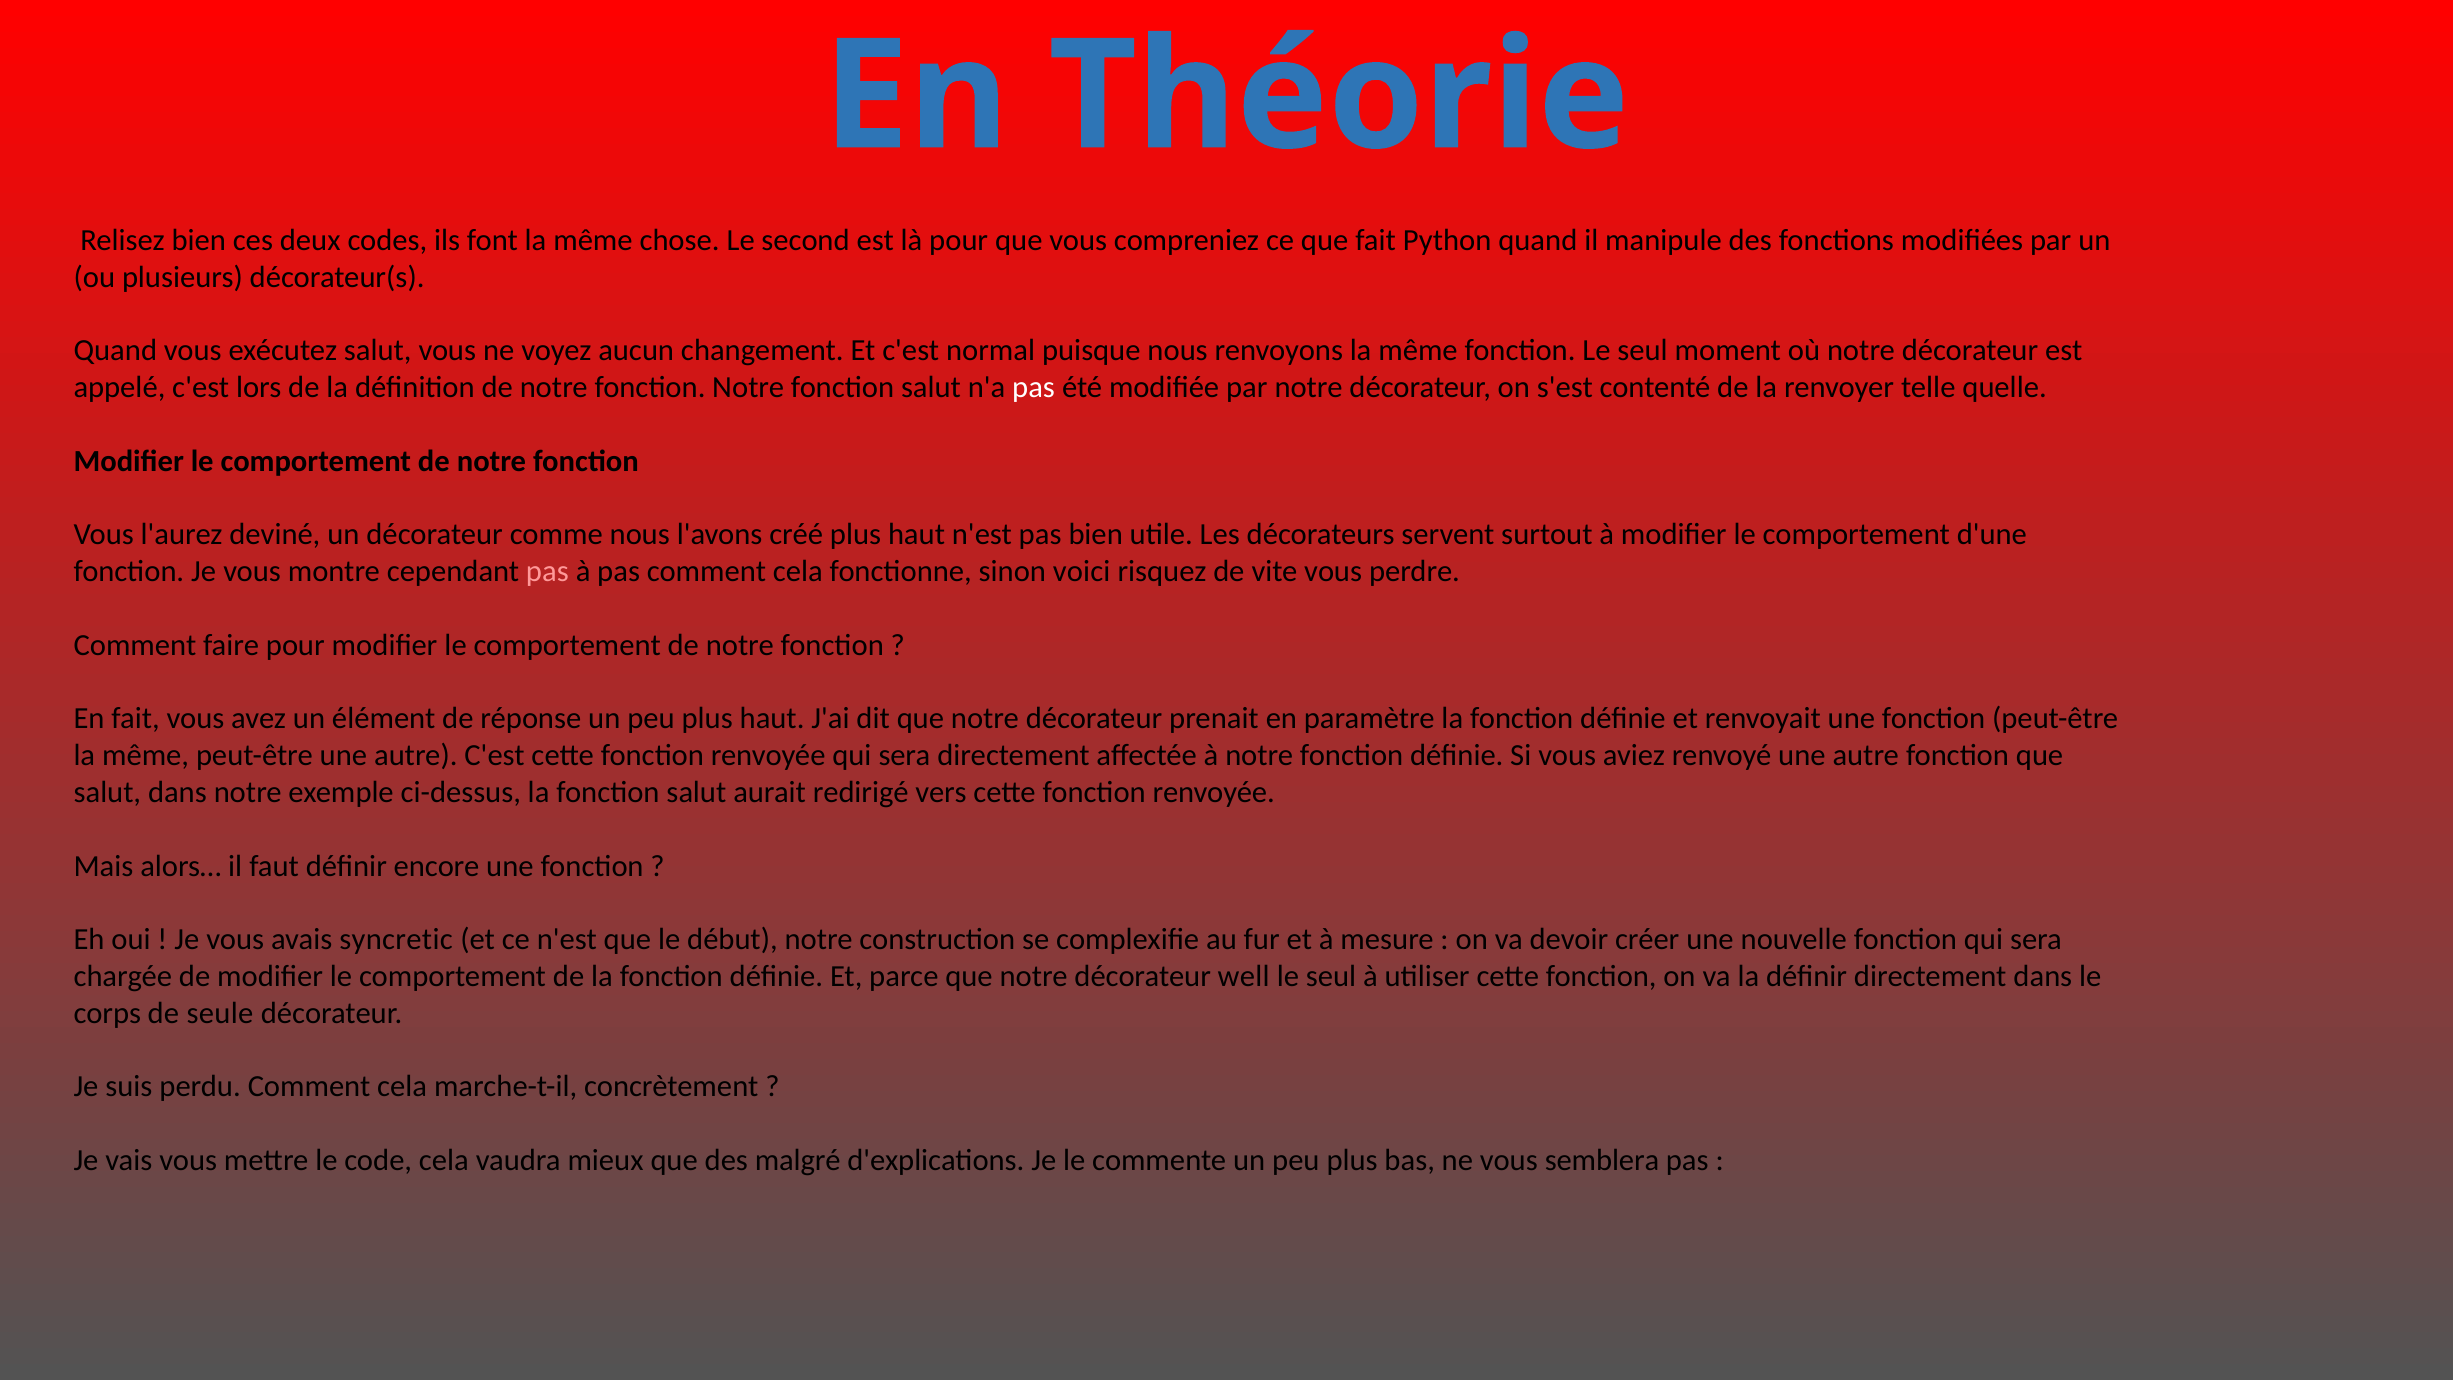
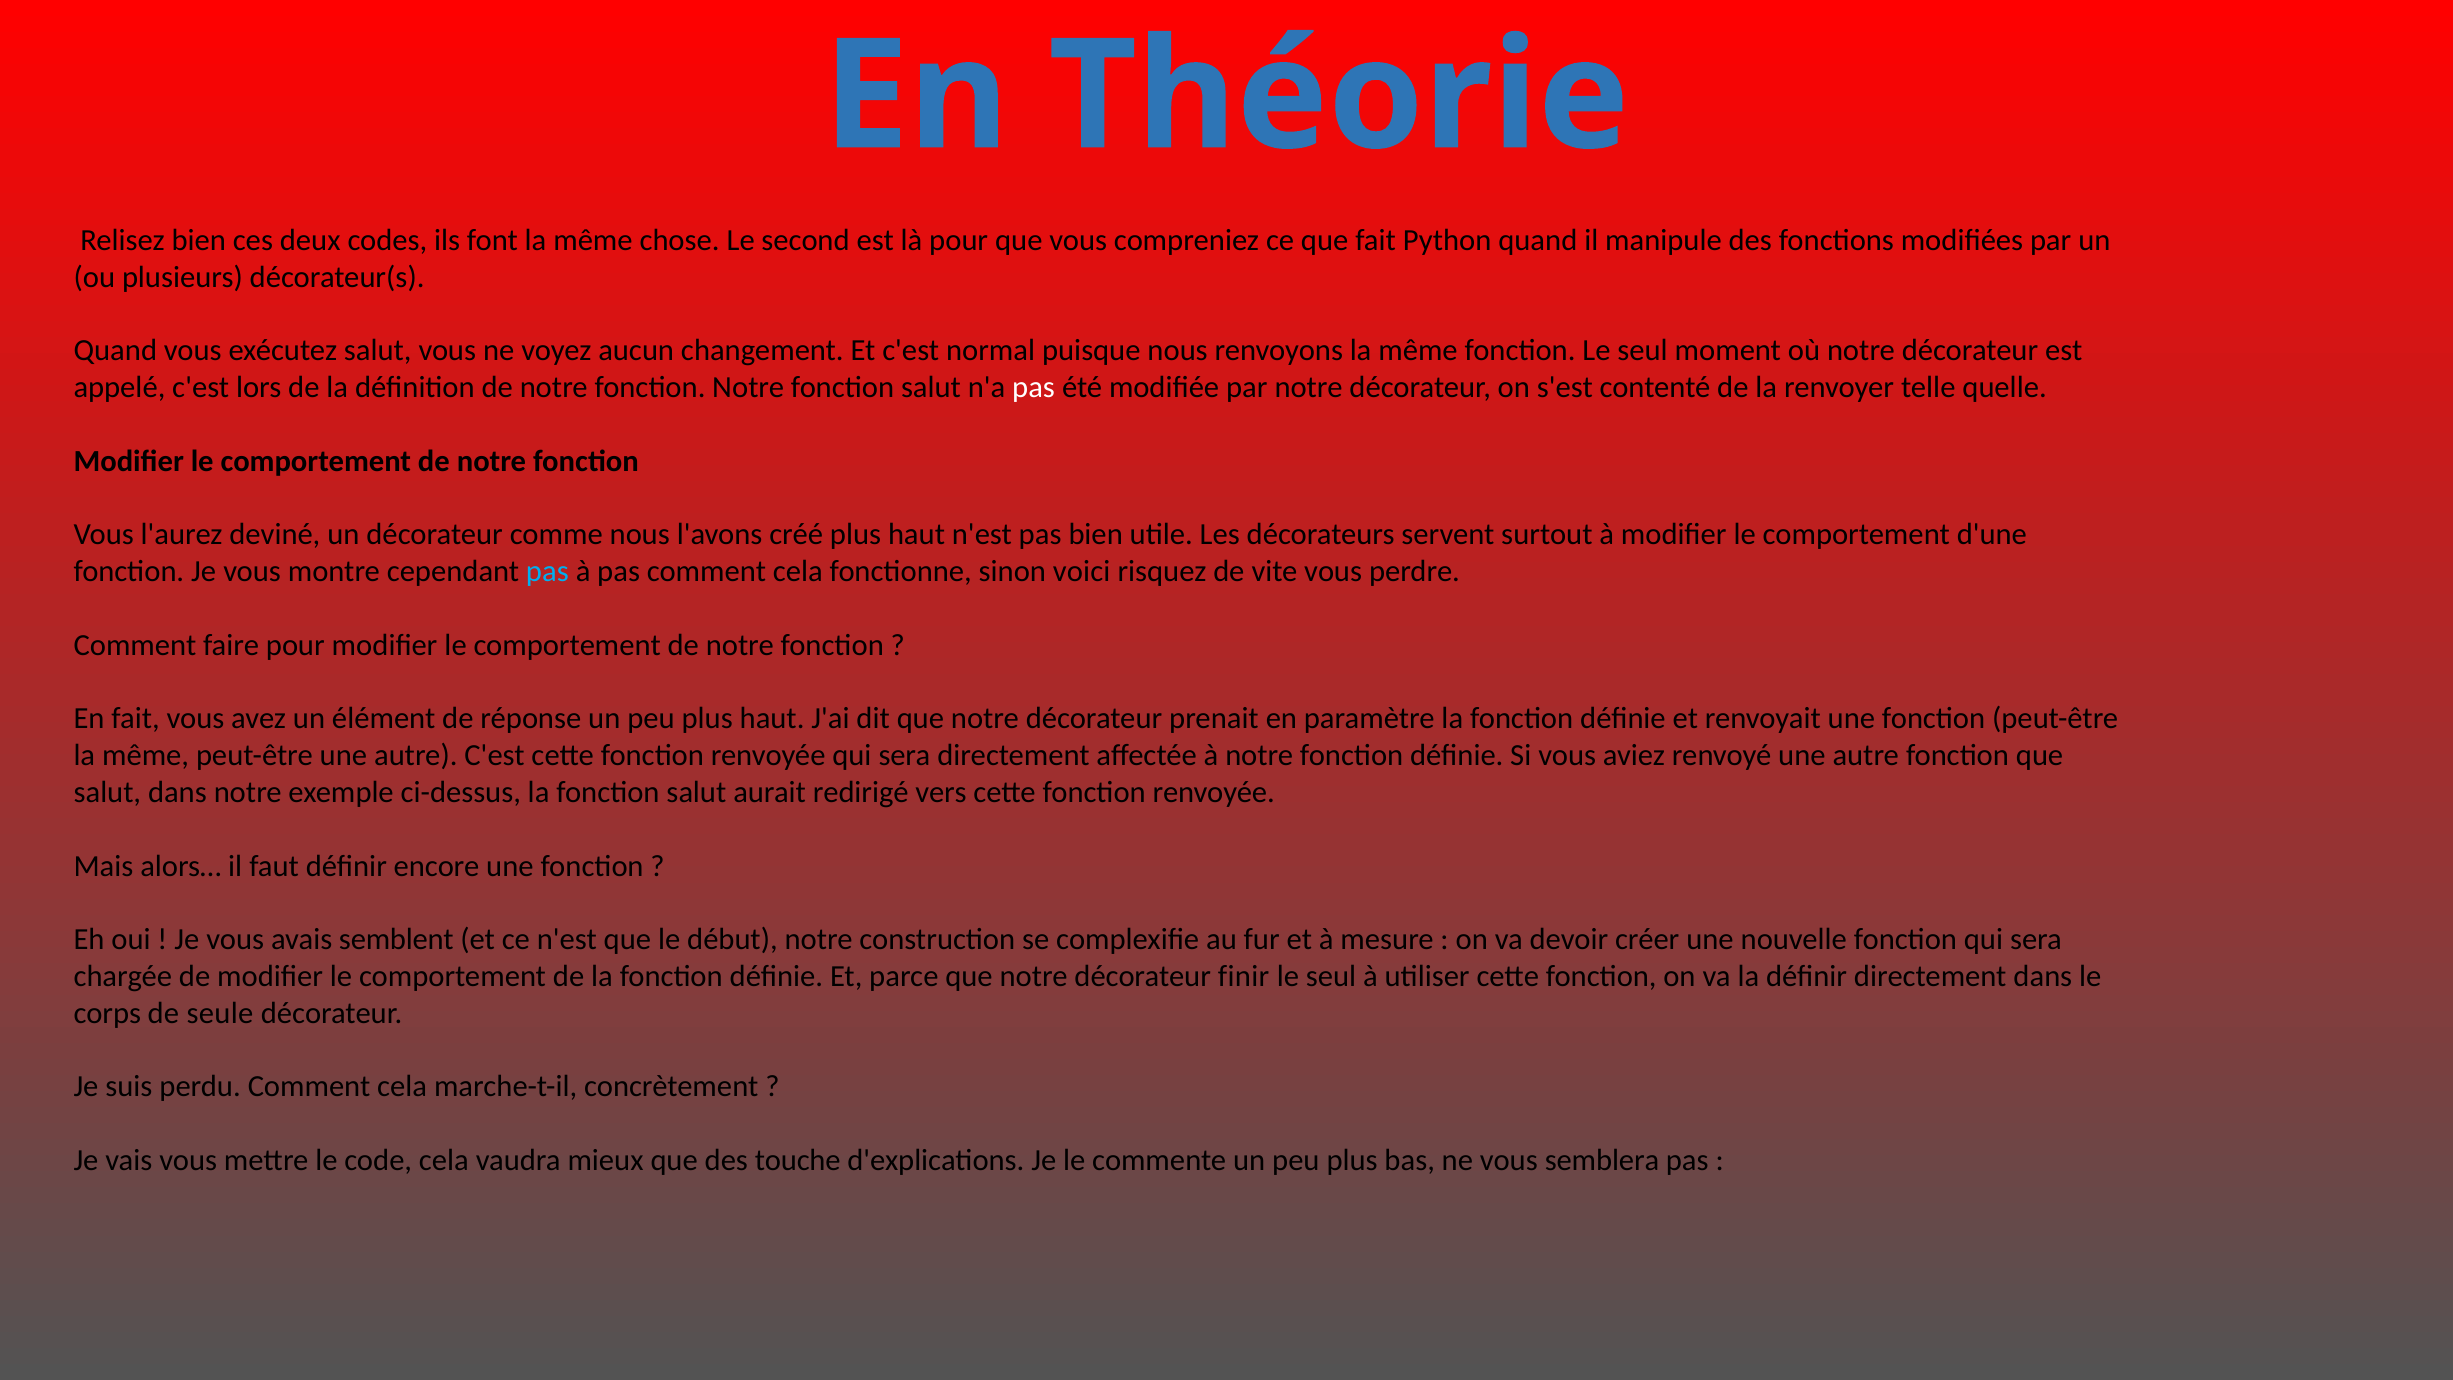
pas at (547, 572) colour: pink -> light blue
syncretic: syncretic -> semblent
well: well -> finir
malgré: malgré -> touche
